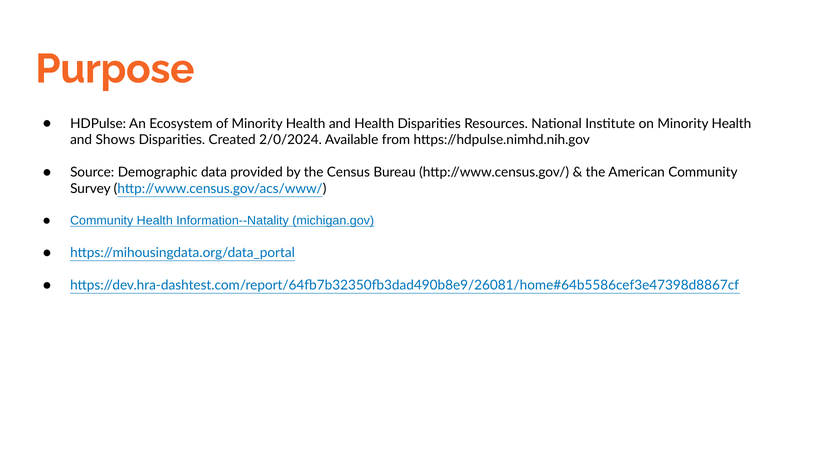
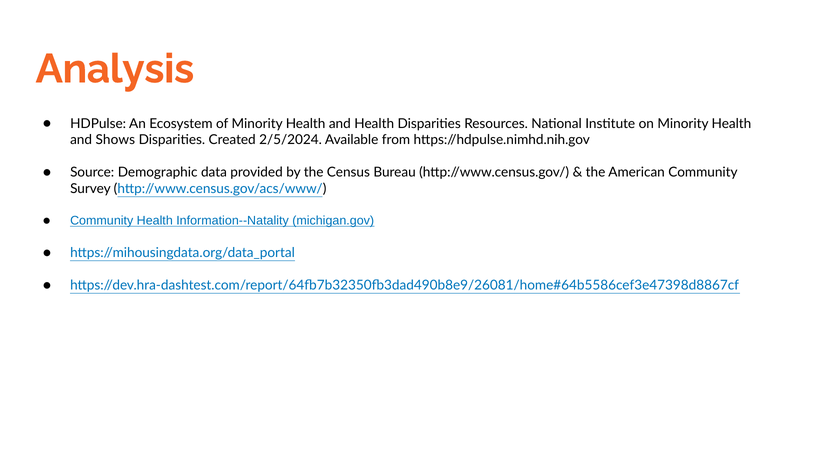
Purpose: Purpose -> Analysis
2/0/2024: 2/0/2024 -> 2/5/2024
